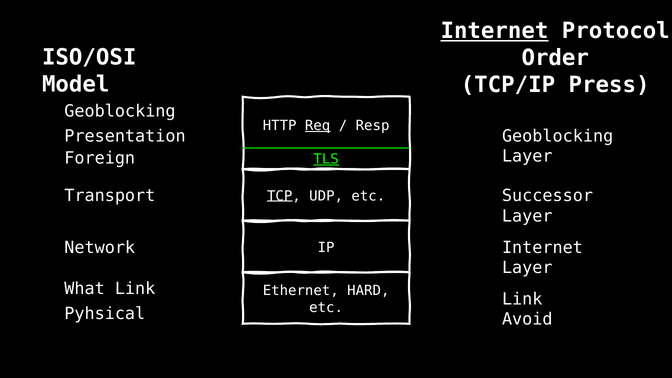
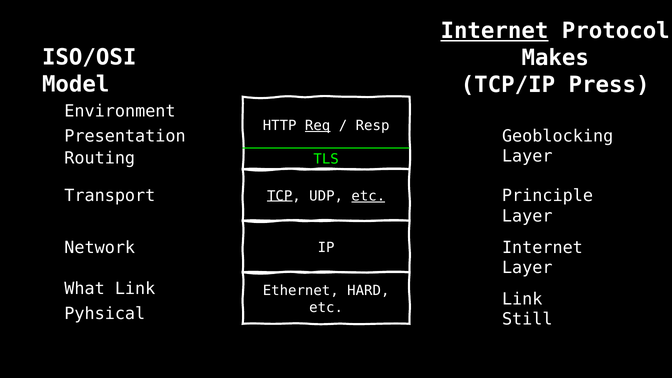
Order: Order -> Makes
Geoblocking at (120, 111): Geoblocking -> Environment
Foreign: Foreign -> Routing
TLS underline: present -> none
Successor: Successor -> Principle
etc at (368, 196) underline: none -> present
Avoid: Avoid -> Still
